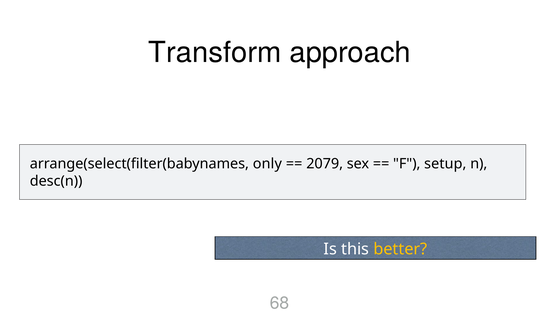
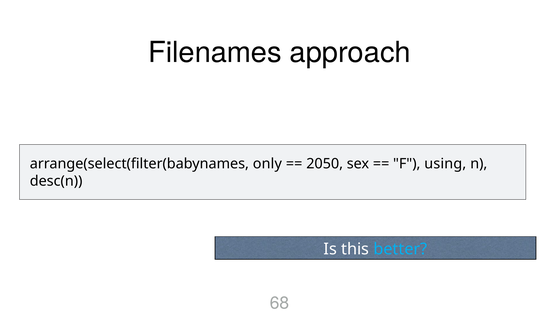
Transform: Transform -> Filenames
2079: 2079 -> 2050
setup: setup -> using
better colour: yellow -> light blue
